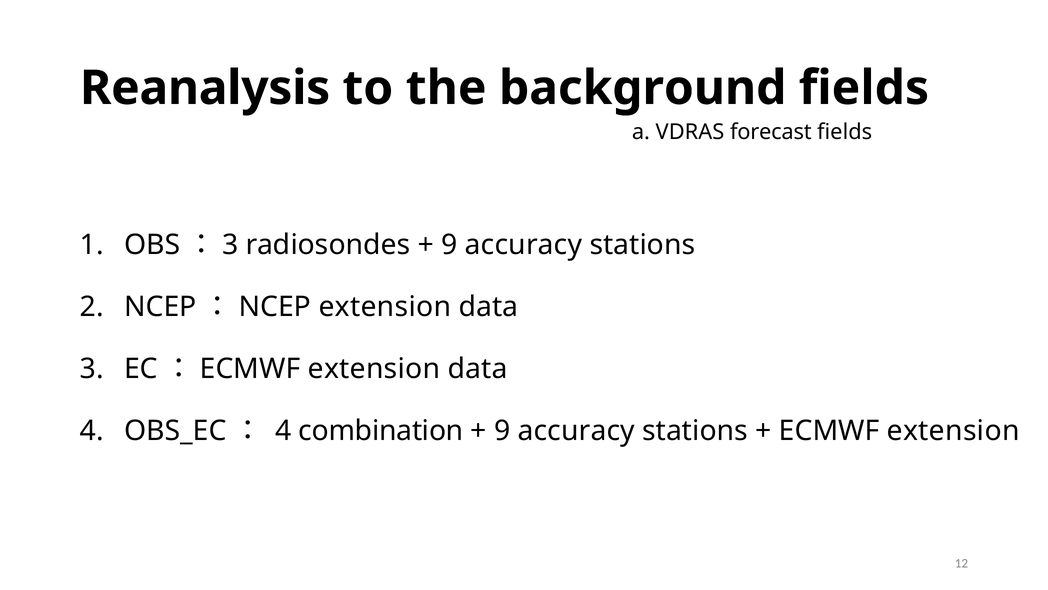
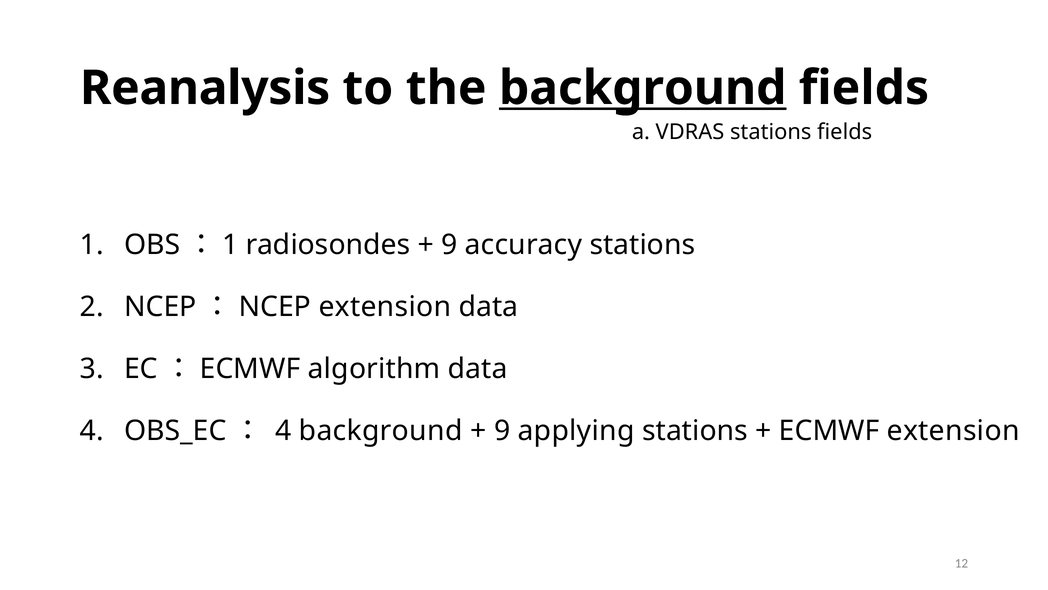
background at (643, 88) underline: none -> present
VDRAS forecast: forecast -> stations
3 at (230, 245): 3 -> 1
extension at (374, 368): extension -> algorithm
4 combination: combination -> background
accuracy at (576, 430): accuracy -> applying
